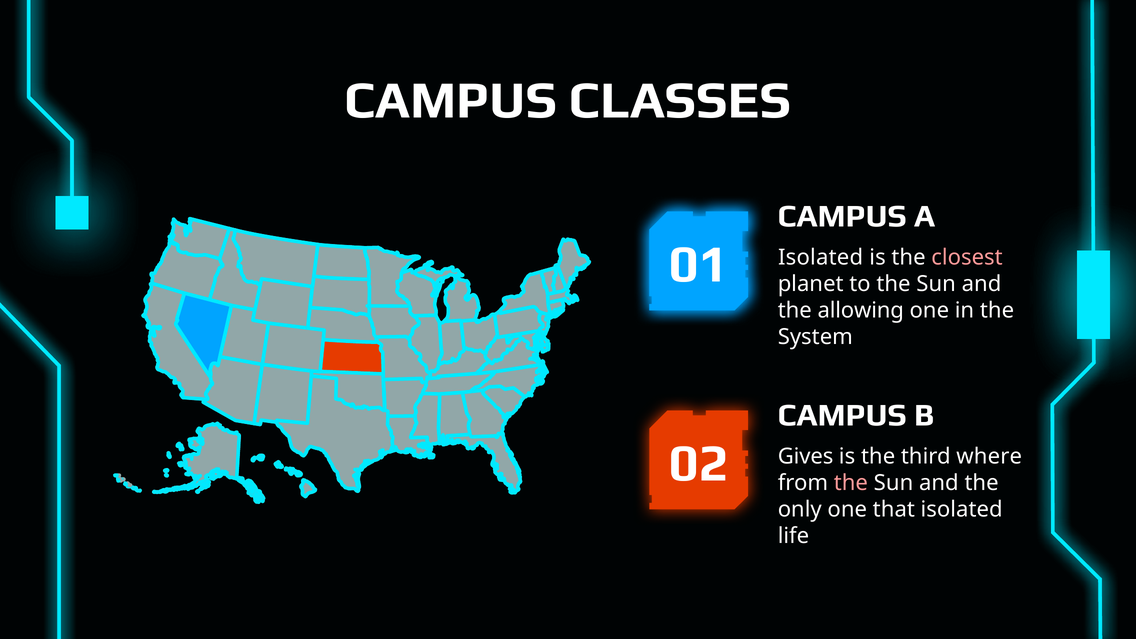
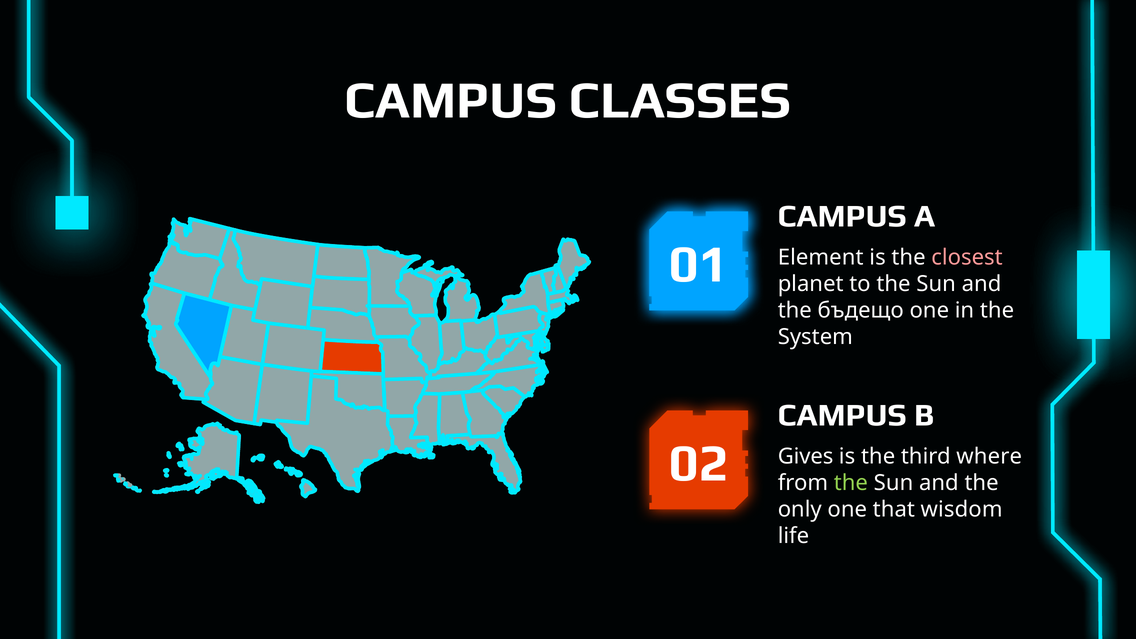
Isolated at (821, 257): Isolated -> Element
allowing: allowing -> бъдещо
the at (851, 483) colour: pink -> light green
that isolated: isolated -> wisdom
